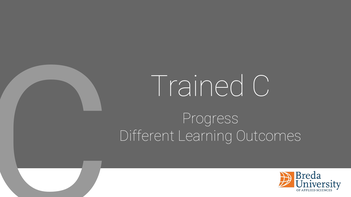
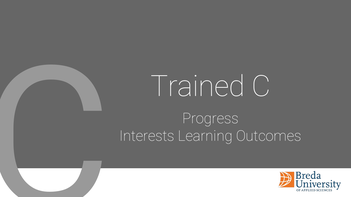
Different: Different -> Interests
